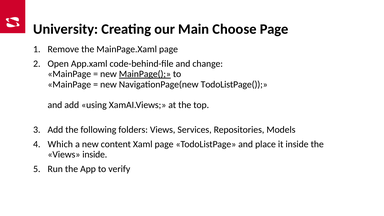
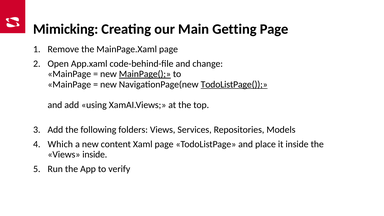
University: University -> Mimicking
Choose: Choose -> Getting
TodoListPage( underline: none -> present
